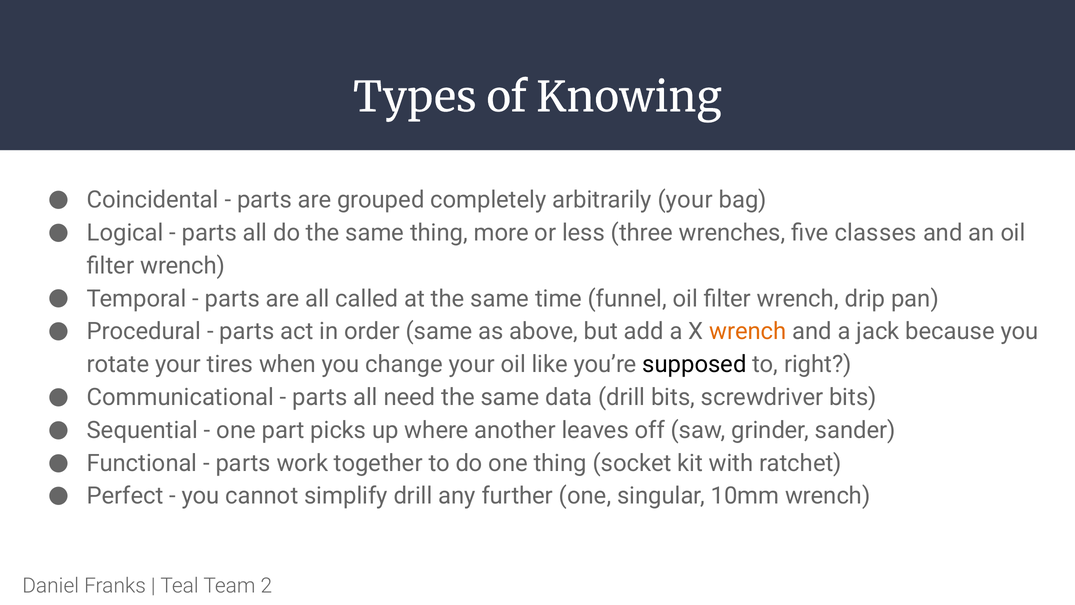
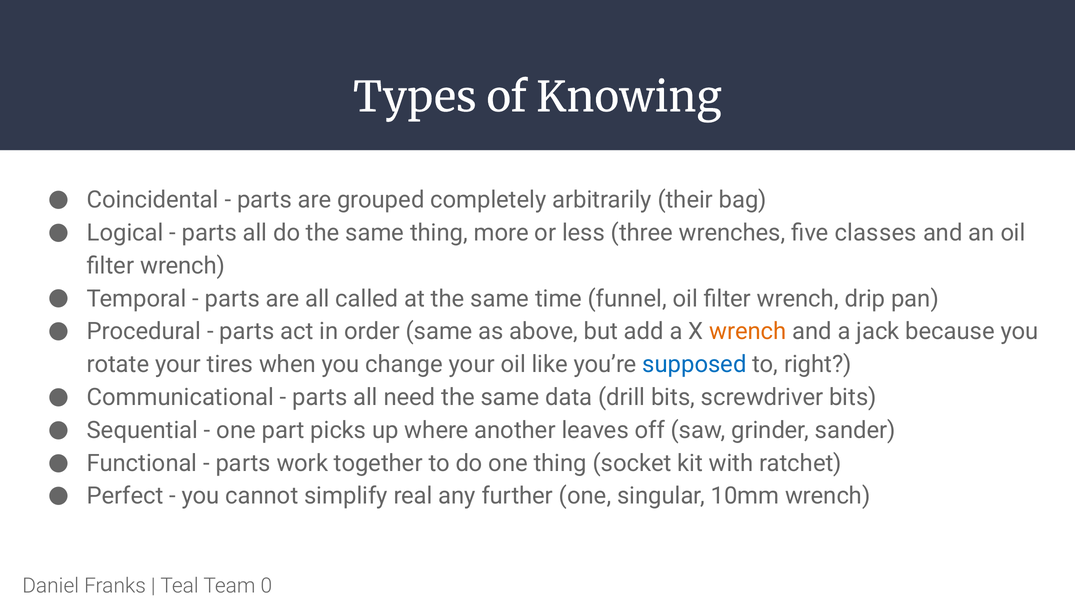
arbitrarily your: your -> their
supposed colour: black -> blue
simplify drill: drill -> real
2: 2 -> 0
